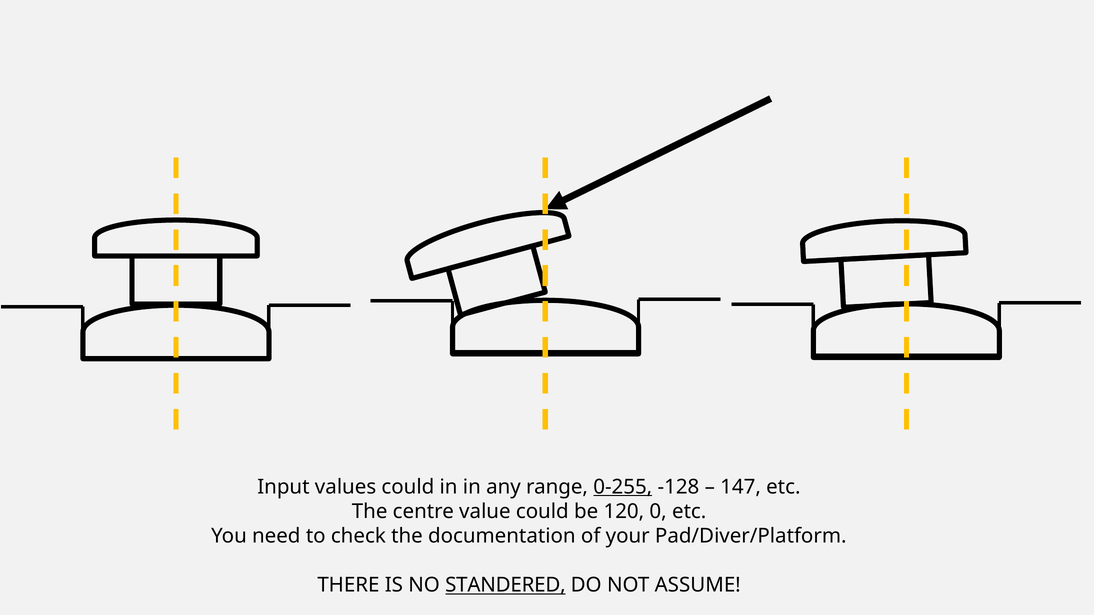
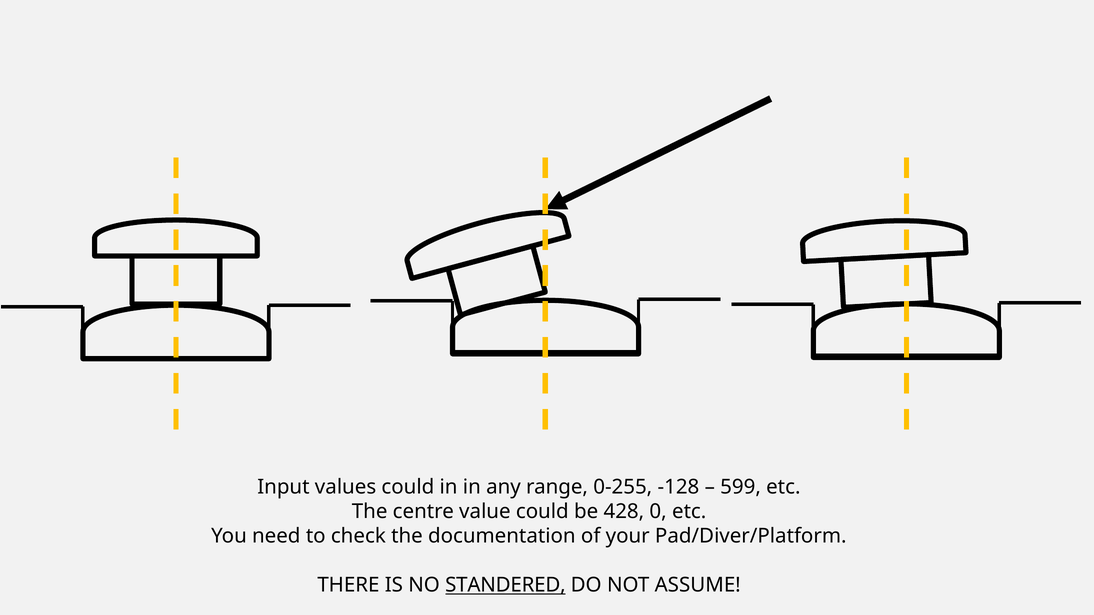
0-255 underline: present -> none
147: 147 -> 599
120: 120 -> 428
